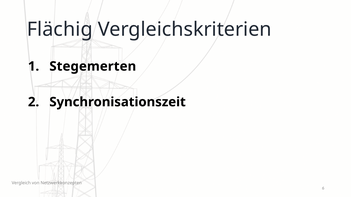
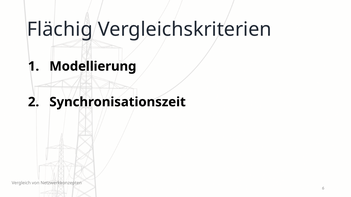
Stegemerten: Stegemerten -> Modellierung
